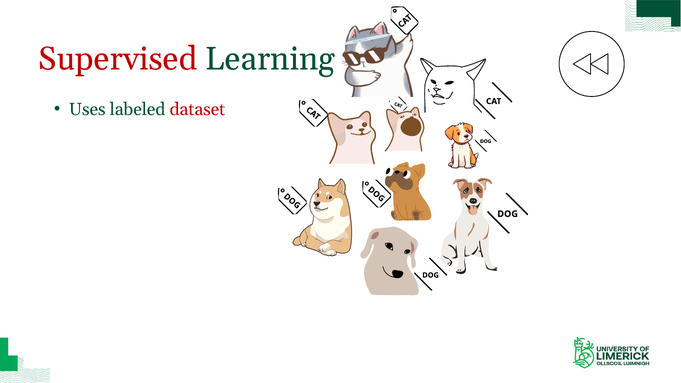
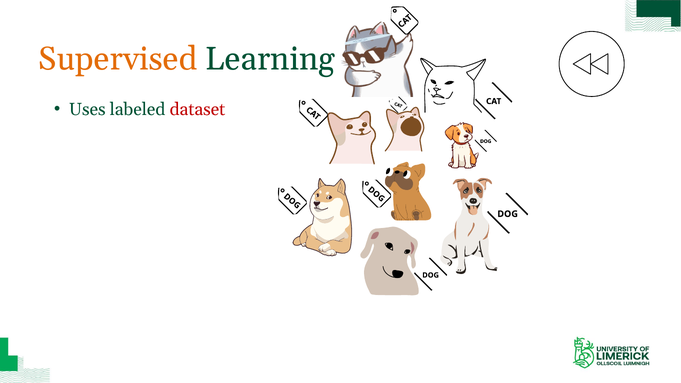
Supervised colour: red -> orange
